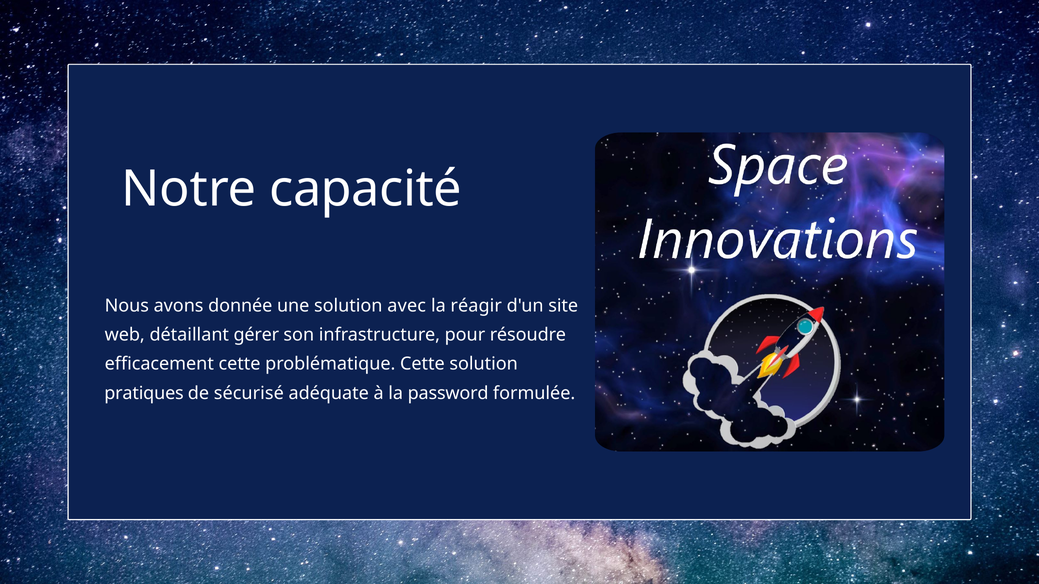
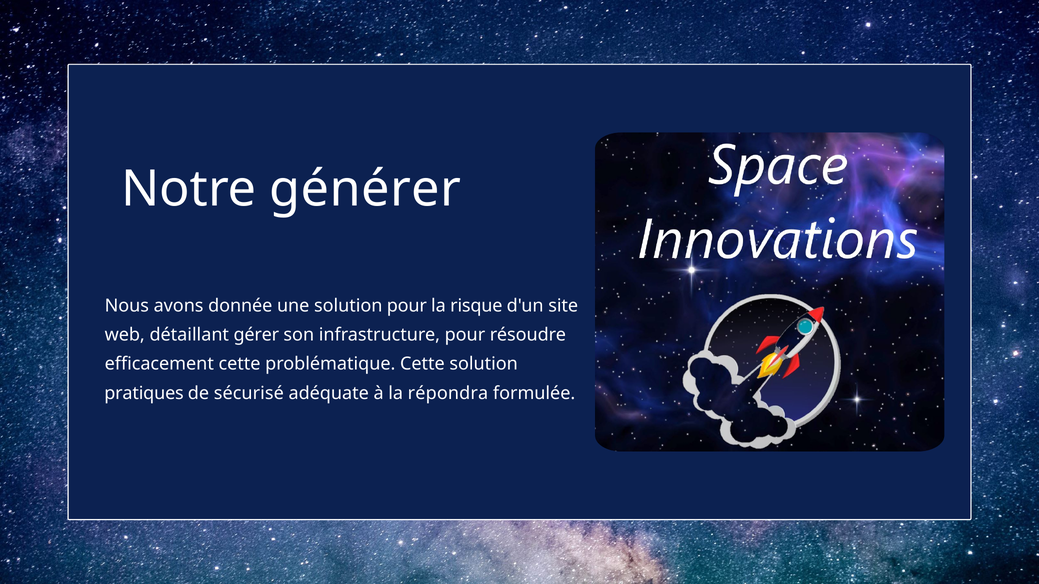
capacité: capacité -> générer
solution avec: avec -> pour
réagir: réagir -> risque
password: password -> répondra
